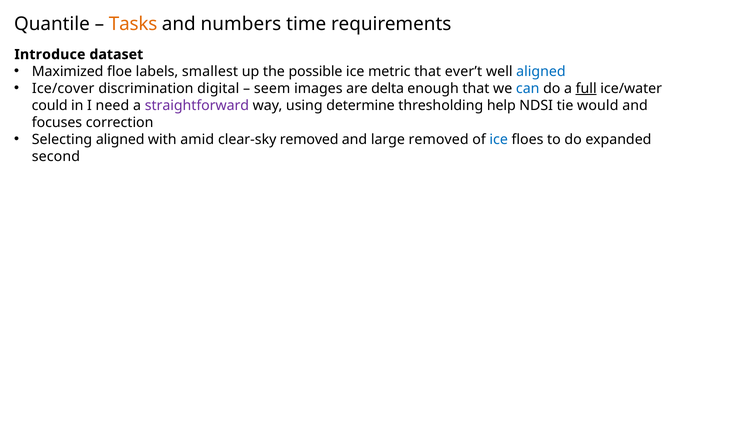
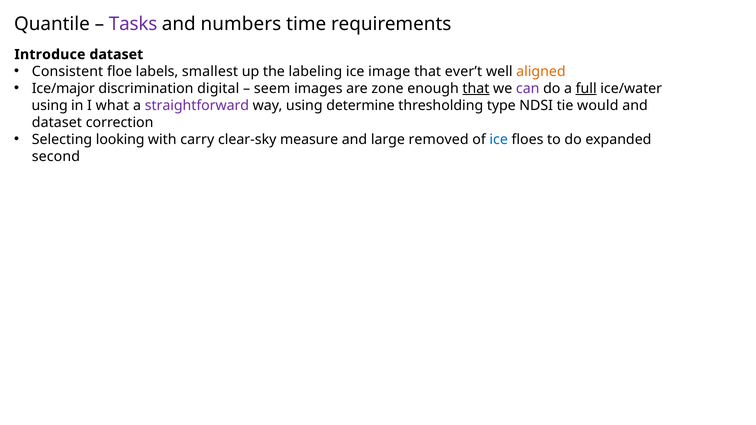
Tasks colour: orange -> purple
Maximized: Maximized -> Consistent
possible: possible -> labeling
metric: metric -> image
aligned at (541, 72) colour: blue -> orange
Ice/cover: Ice/cover -> Ice/major
delta: delta -> zone
that at (476, 89) underline: none -> present
can colour: blue -> purple
could at (50, 106): could -> using
need: need -> what
help: help -> type
focuses at (57, 123): focuses -> dataset
Selecting aligned: aligned -> looking
amid: amid -> carry
clear-sky removed: removed -> measure
